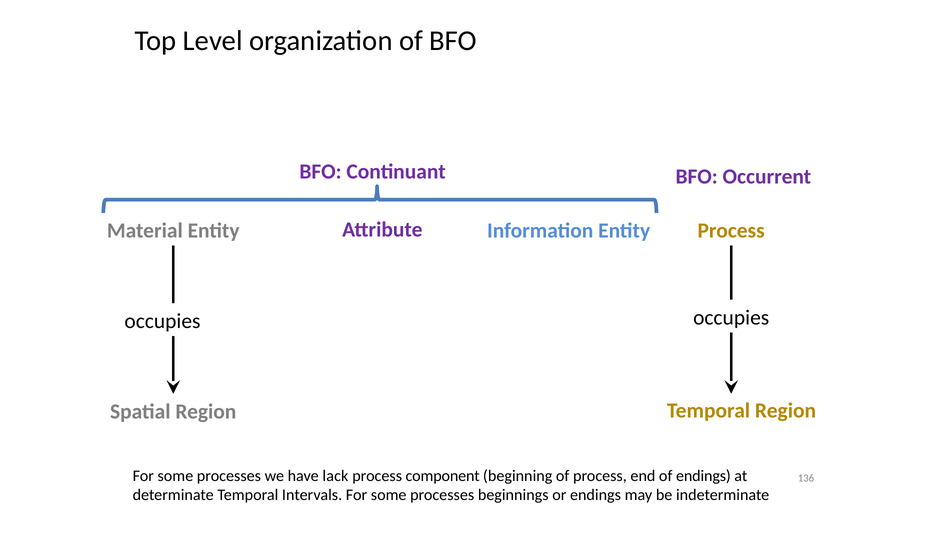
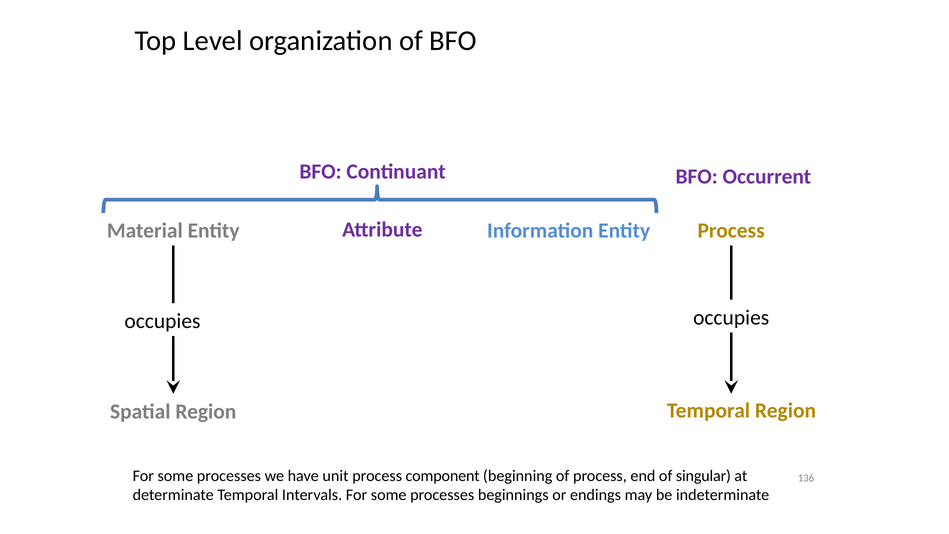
lack: lack -> unit
of endings: endings -> singular
